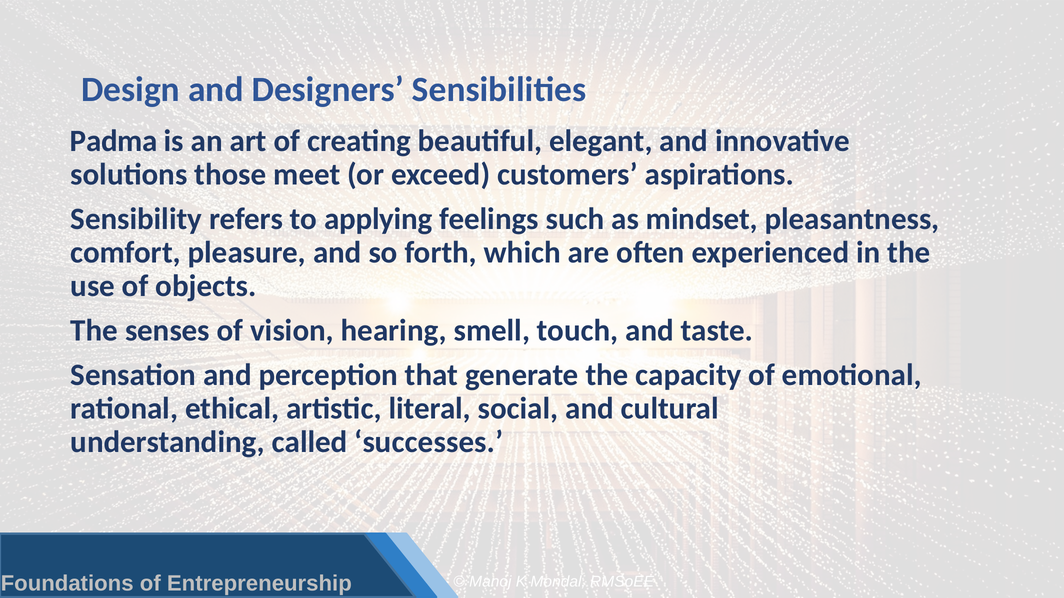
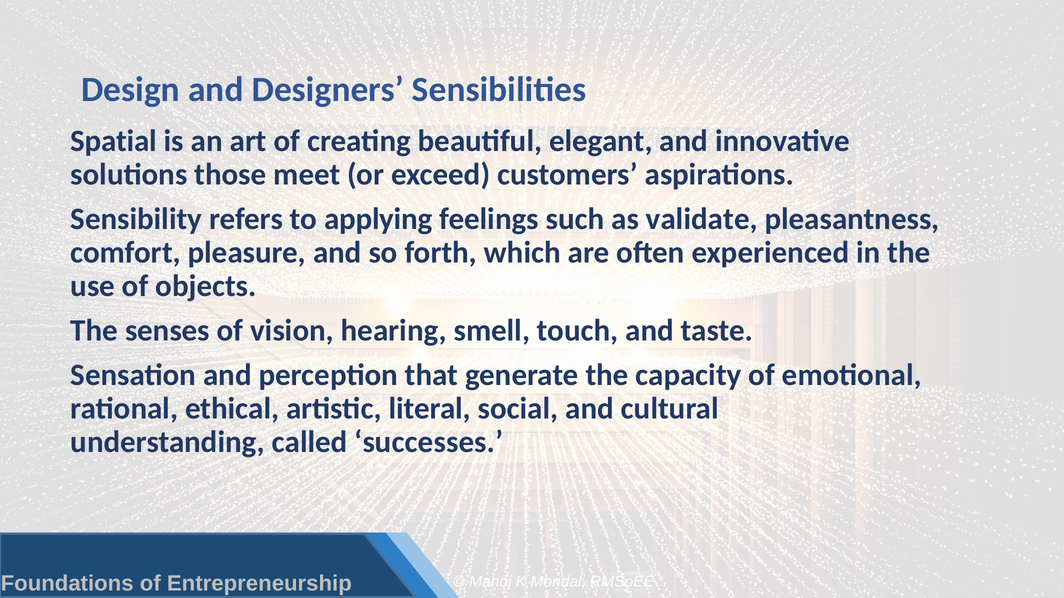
Padma: Padma -> Spatial
mindset: mindset -> validate
